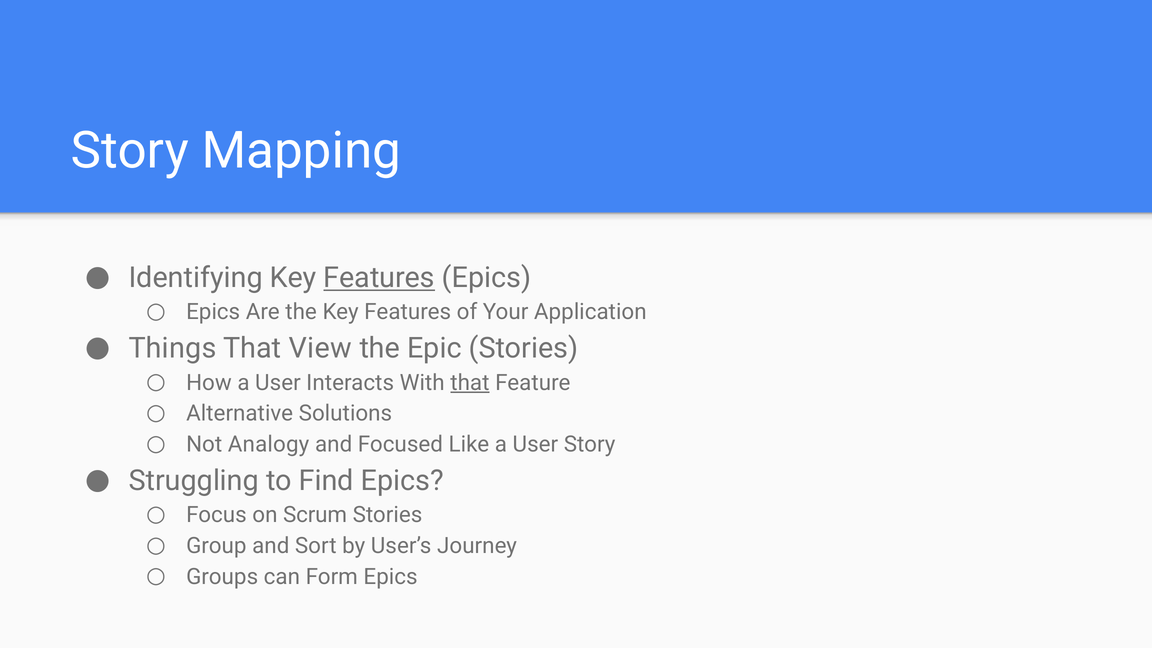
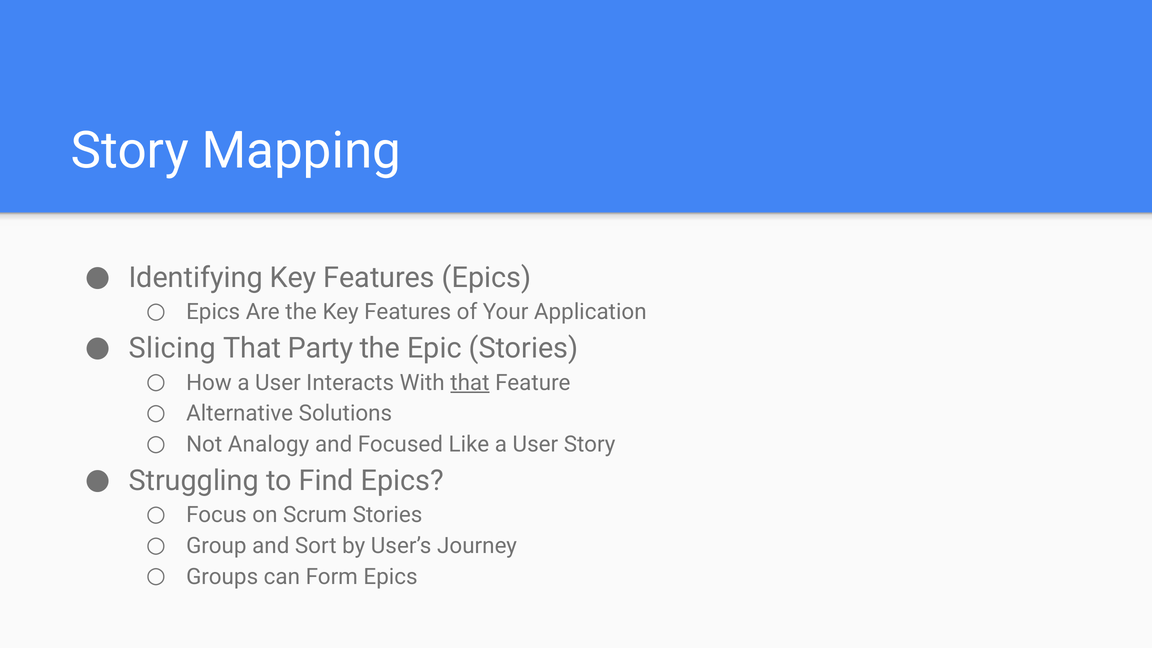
Features at (379, 278) underline: present -> none
Things: Things -> Slicing
View: View -> Party
